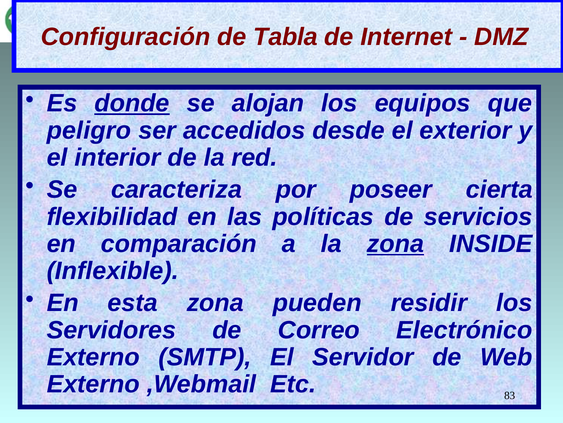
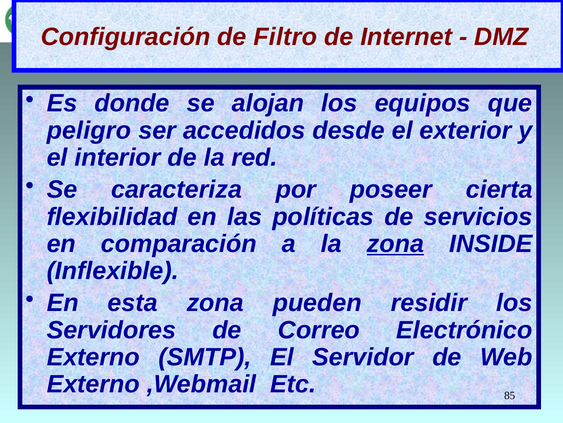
Tabla: Tabla -> Filtro
donde underline: present -> none
83: 83 -> 85
